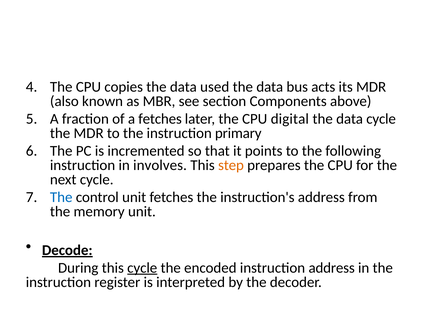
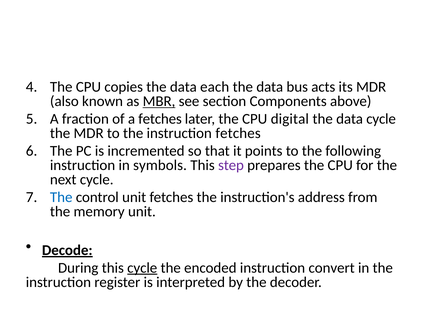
used: used -> each
MBR underline: none -> present
instruction primary: primary -> fetches
involves: involves -> symbols
step colour: orange -> purple
instruction address: address -> convert
